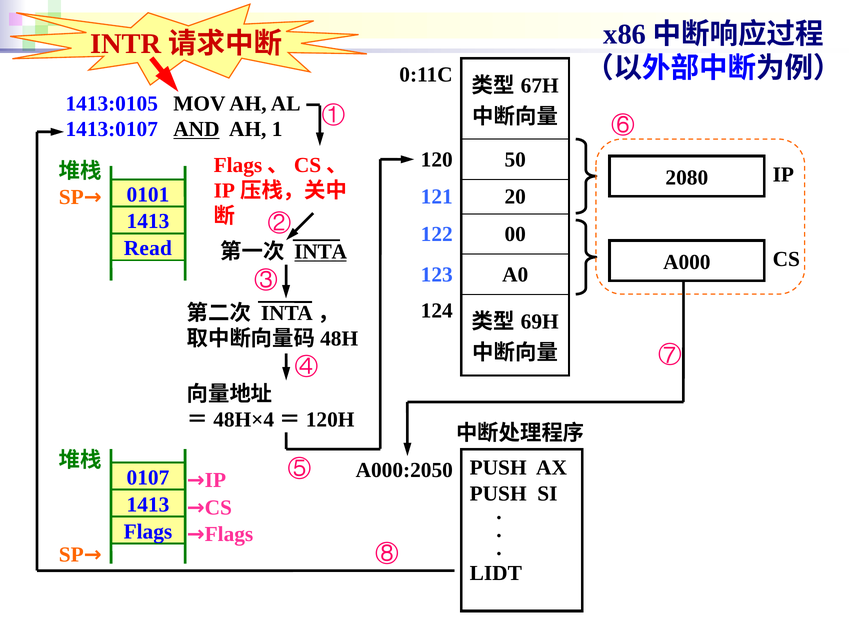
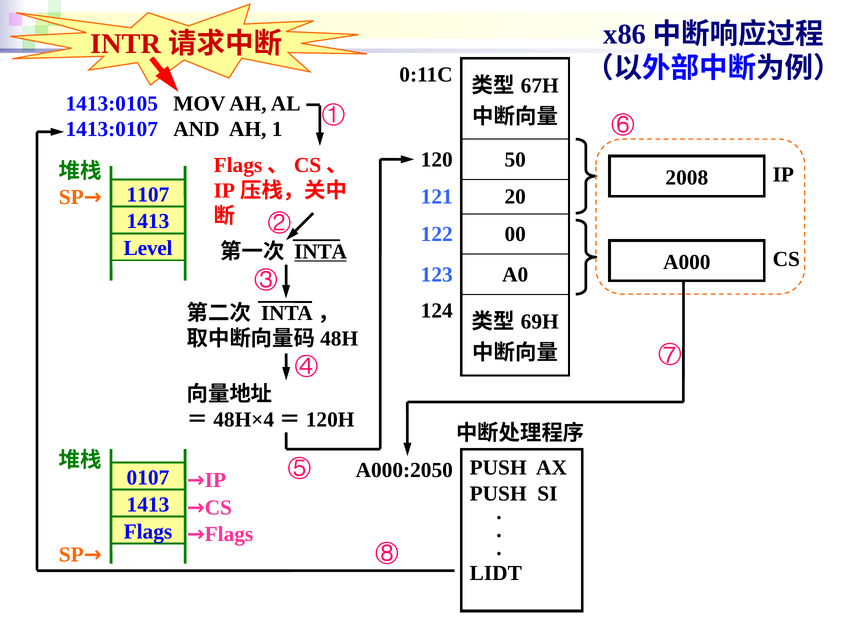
AND underline: present -> none
2080: 2080 -> 2008
0101: 0101 -> 1107
Read: Read -> Level
